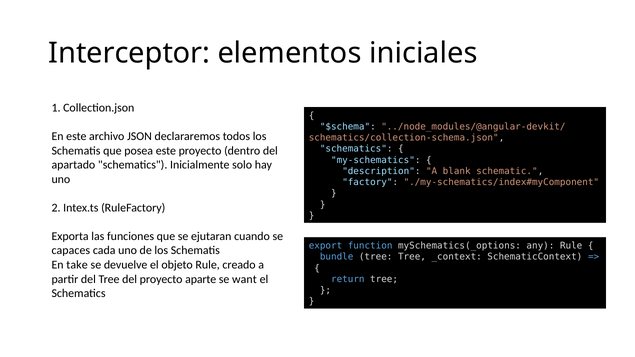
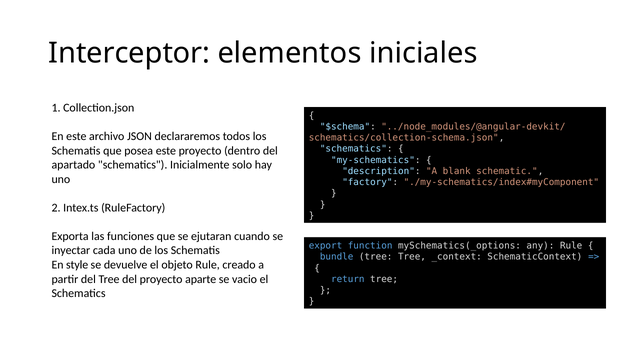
capaces: capaces -> inyectar
take: take -> style
want: want -> vacio
